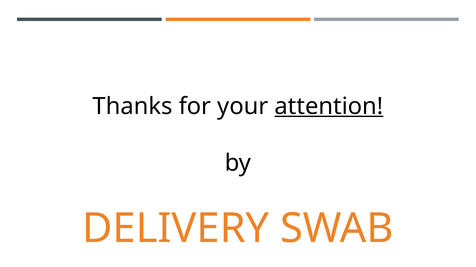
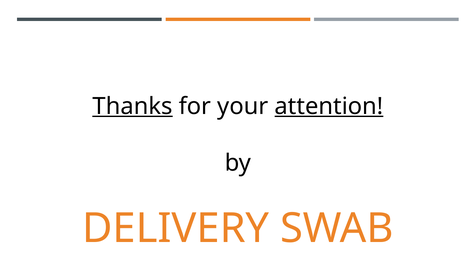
Thanks underline: none -> present
